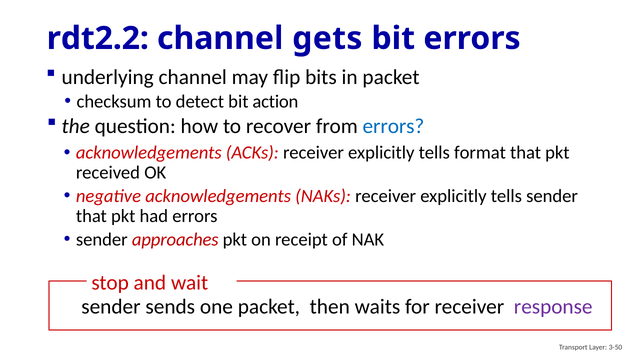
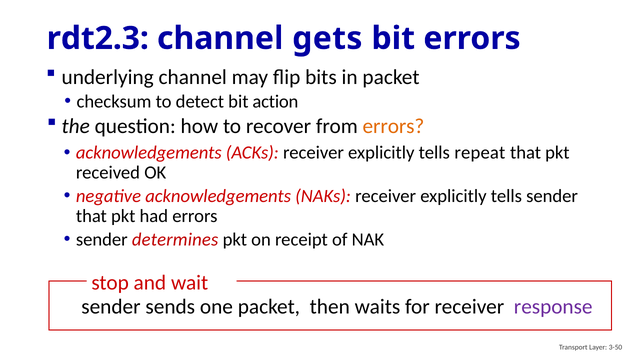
rdt2.2: rdt2.2 -> rdt2.3
errors at (393, 127) colour: blue -> orange
format: format -> repeat
approaches: approaches -> determines
